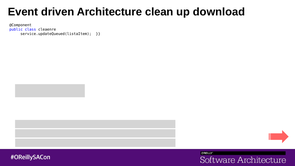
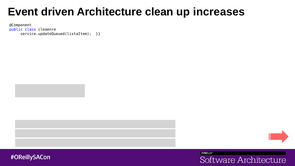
download: download -> increases
